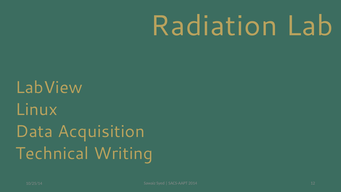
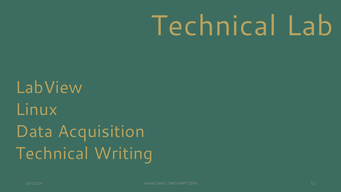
Radiation at (214, 26): Radiation -> Technical
